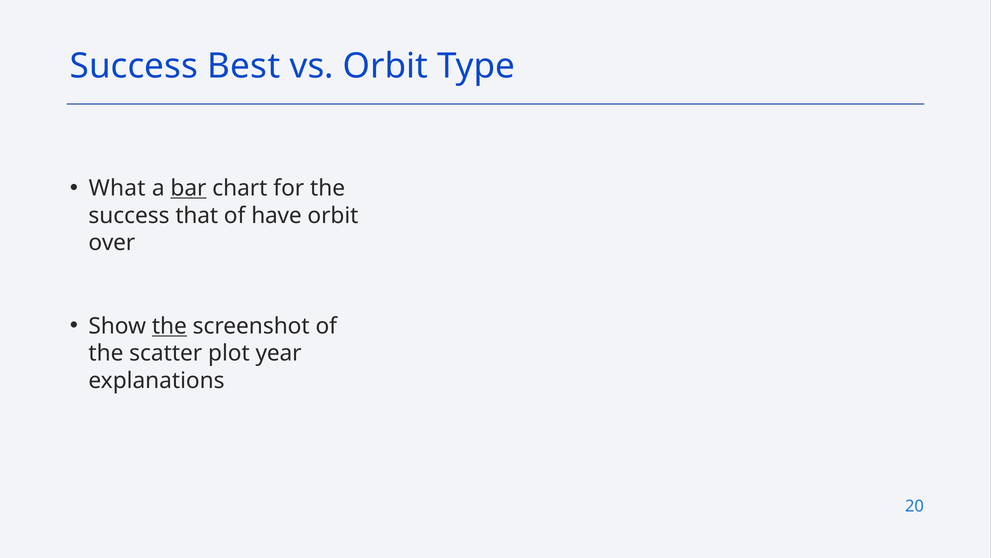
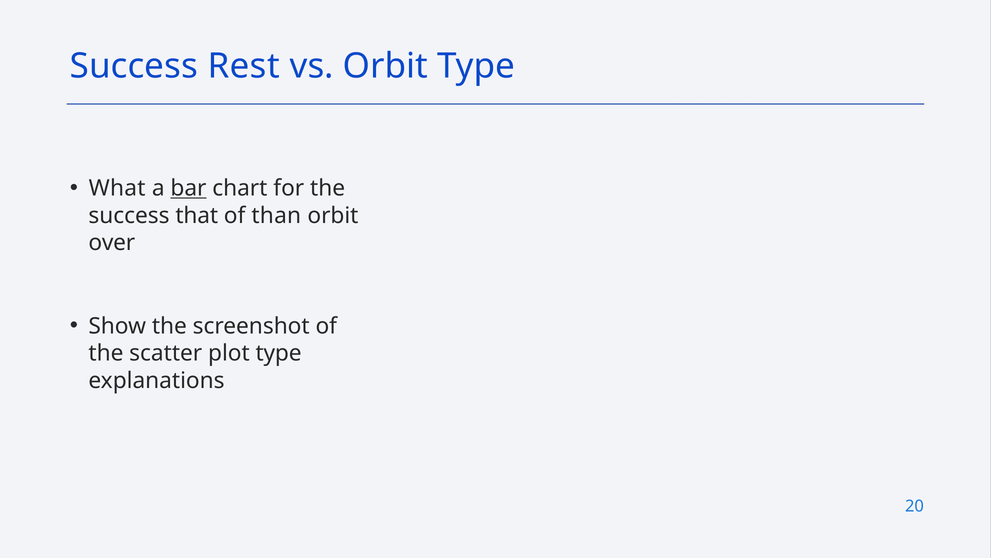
Best: Best -> Rest
have: have -> than
the at (169, 326) underline: present -> none
plot year: year -> type
